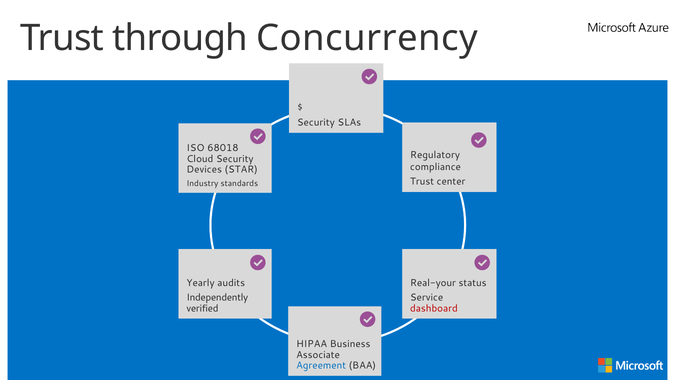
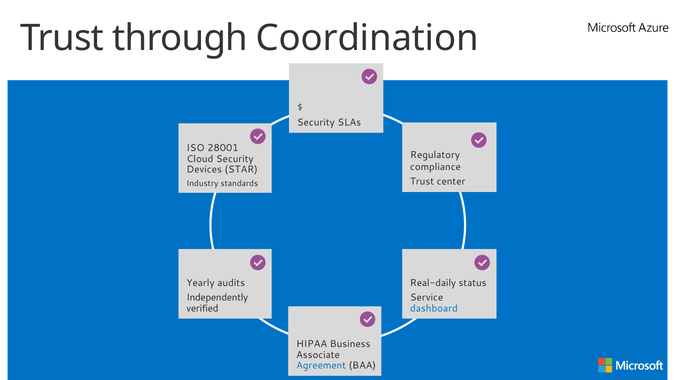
Concurrency: Concurrency -> Coordination
68018: 68018 -> 28001
Real-your: Real-your -> Real-daily
dashboard colour: red -> blue
